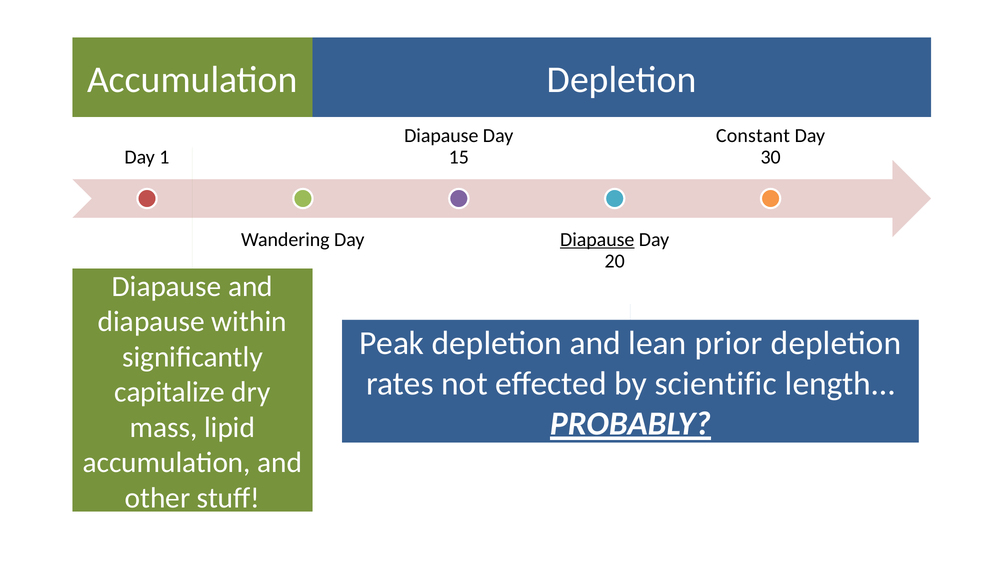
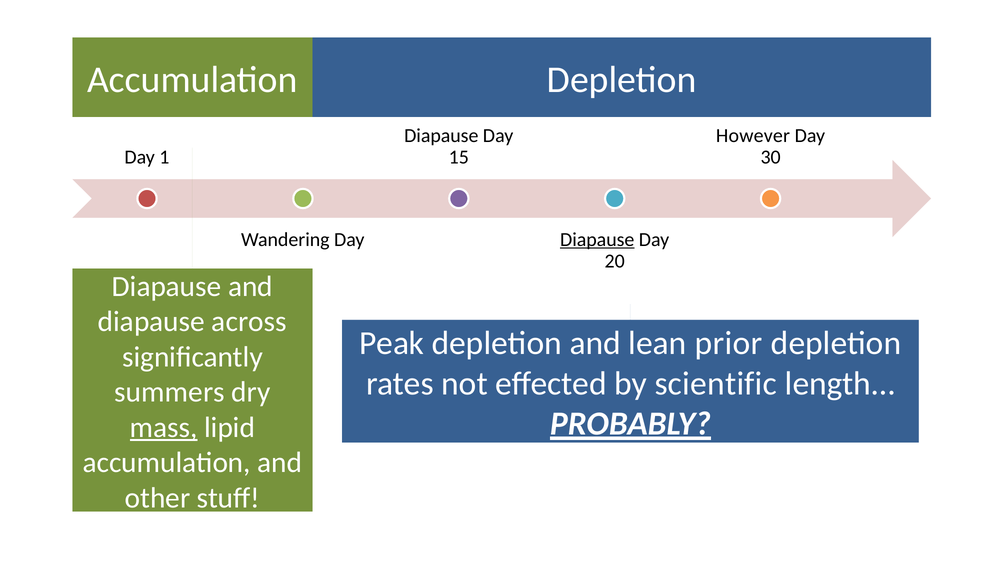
Constant: Constant -> However
within: within -> across
capitalize: capitalize -> summers
mass underline: none -> present
